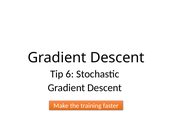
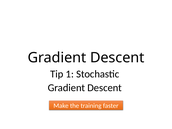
6: 6 -> 1
